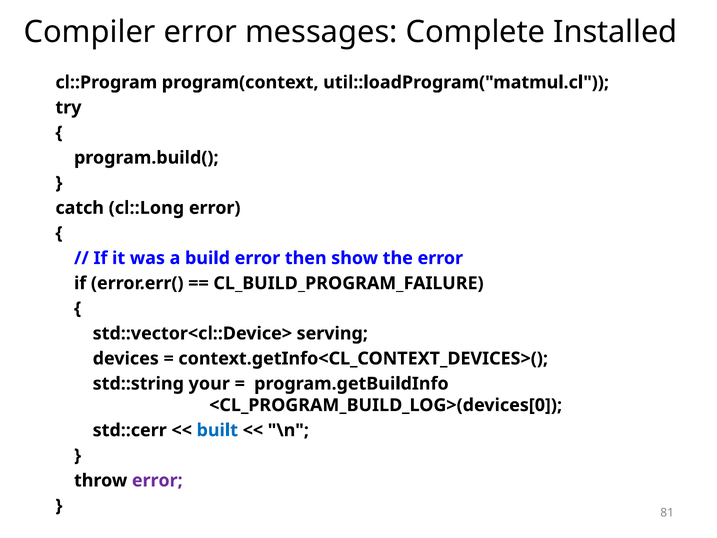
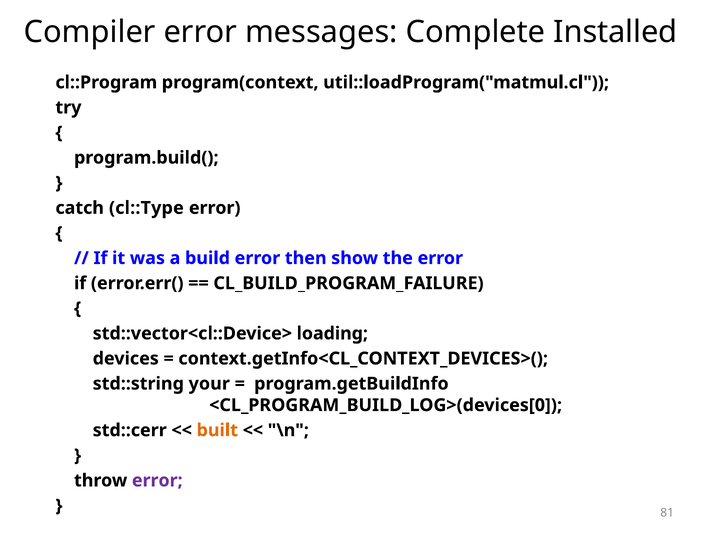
cl::Long: cl::Long -> cl::Type
serving: serving -> loading
built colour: blue -> orange
